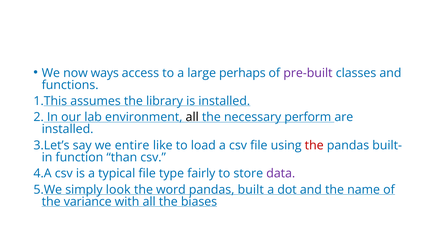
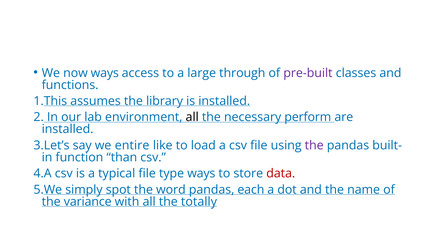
perhaps: perhaps -> through
the at (314, 145) colour: red -> purple
type fairly: fairly -> ways
data colour: purple -> red
look: look -> spot
built: built -> each
biases: biases -> totally
